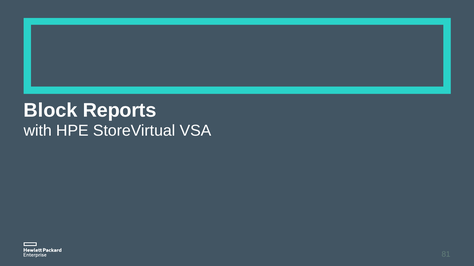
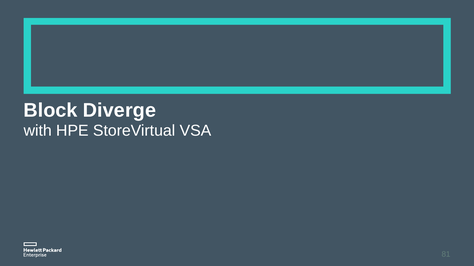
Reports: Reports -> Diverge
